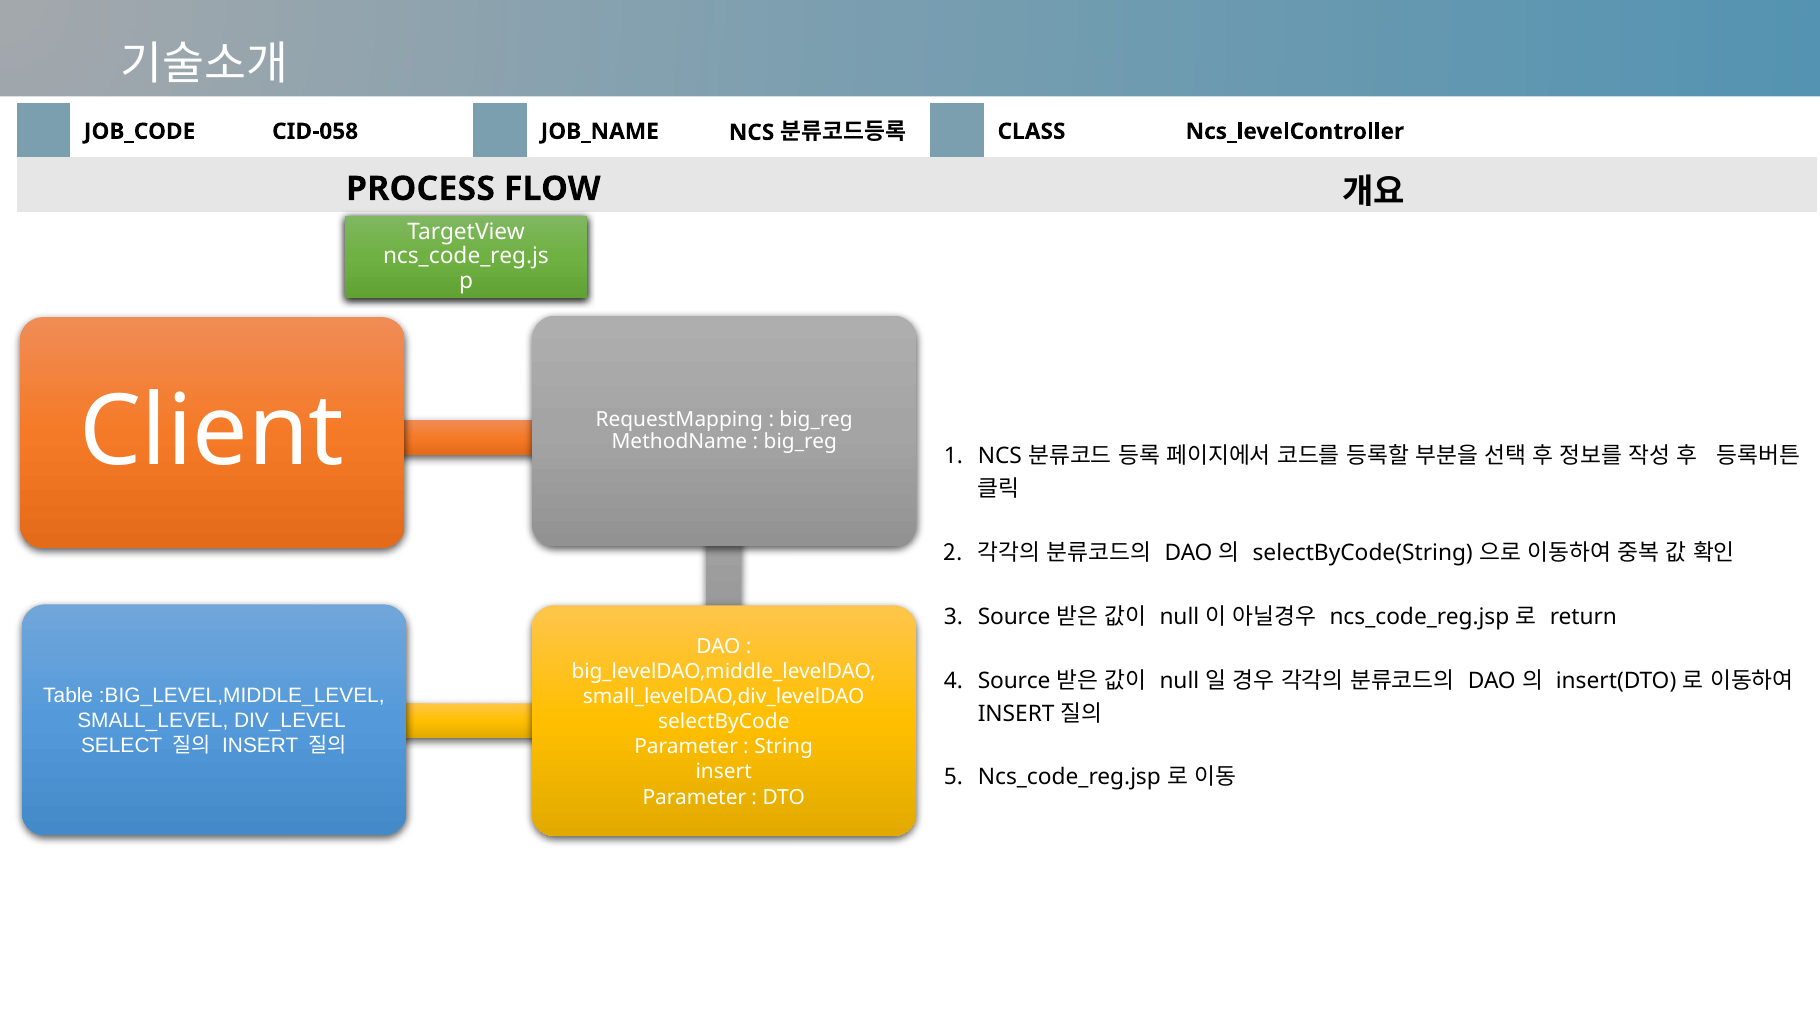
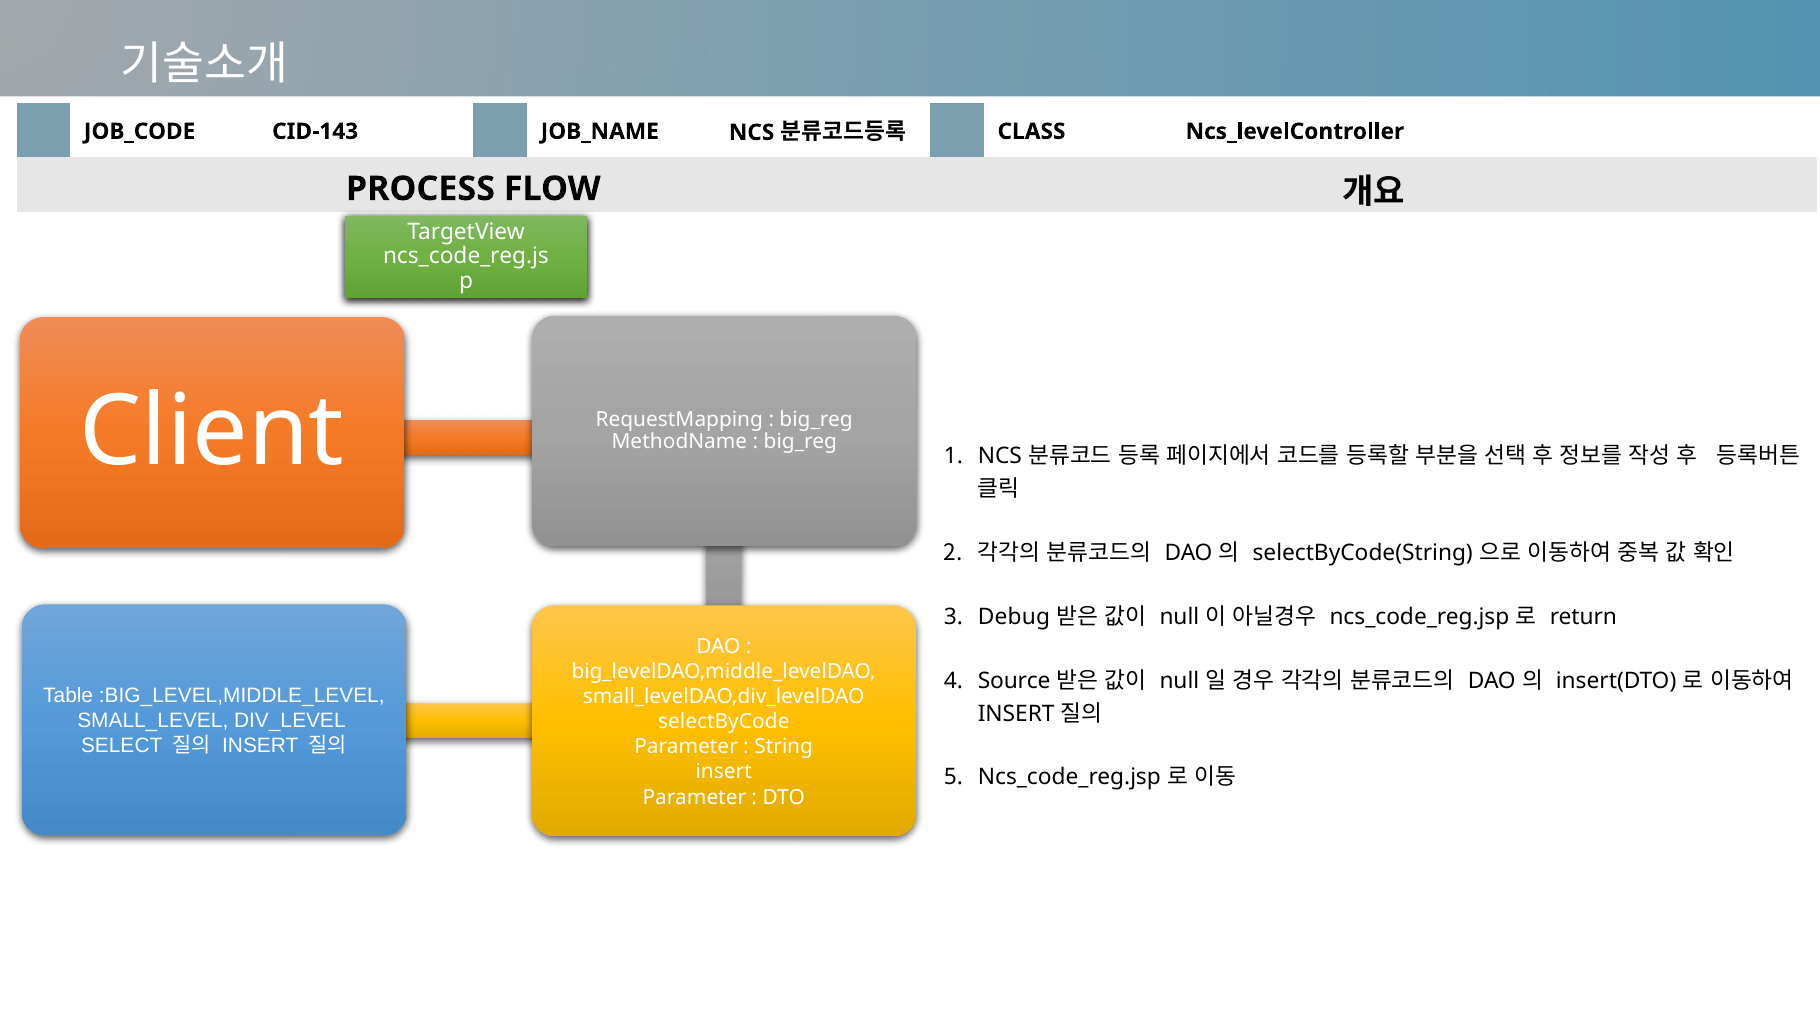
CID-058: CID-058 -> CID-143
Source at (1014, 617): Source -> Debug
